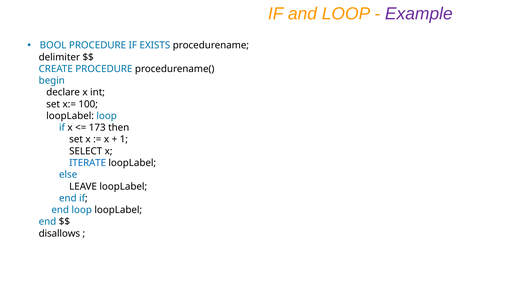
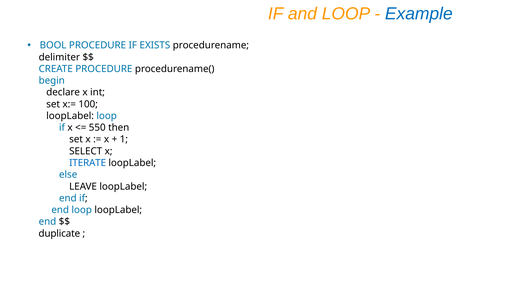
Example colour: purple -> blue
173: 173 -> 550
disallows: disallows -> duplicate
